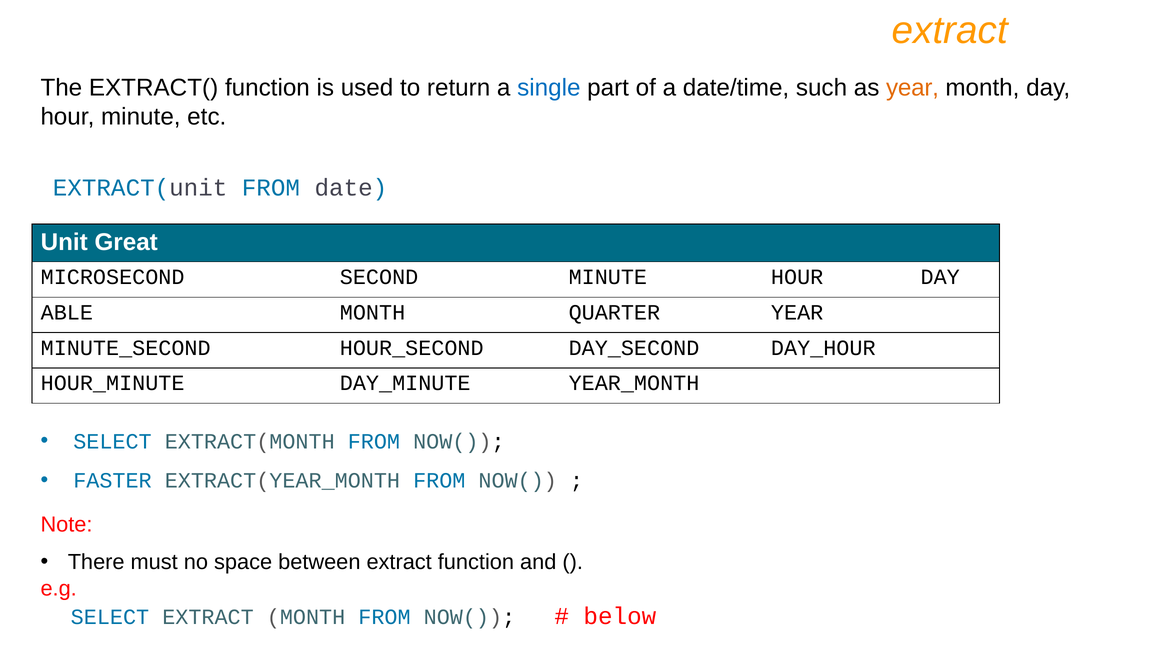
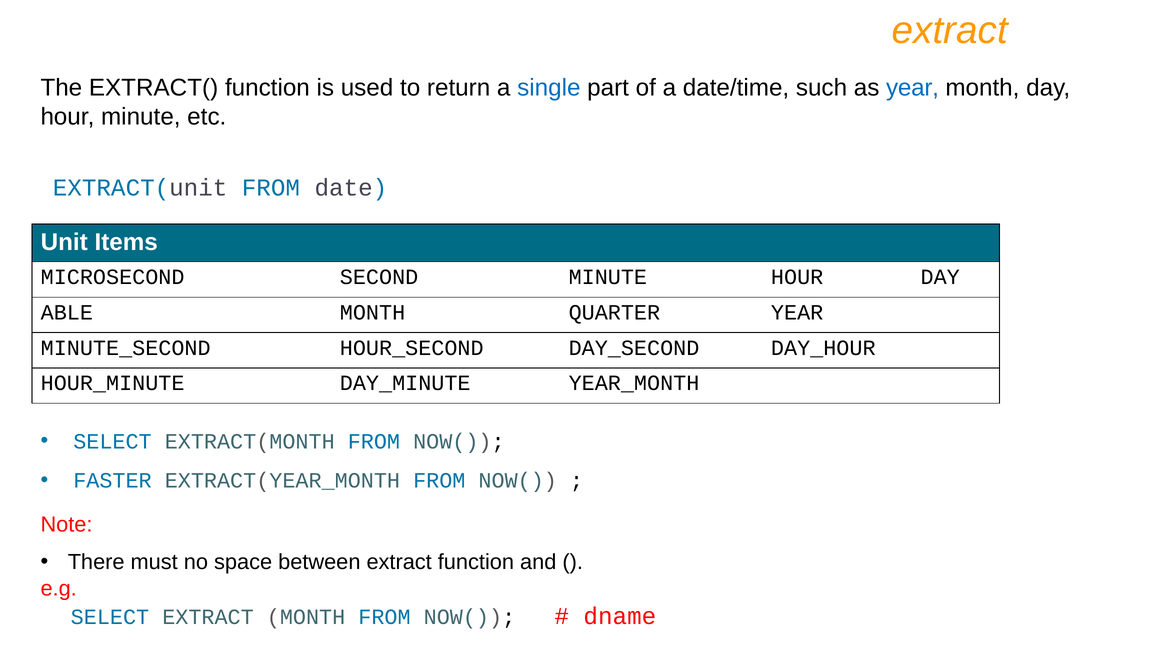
year at (913, 87) colour: orange -> blue
Great: Great -> Items
below: below -> dname
